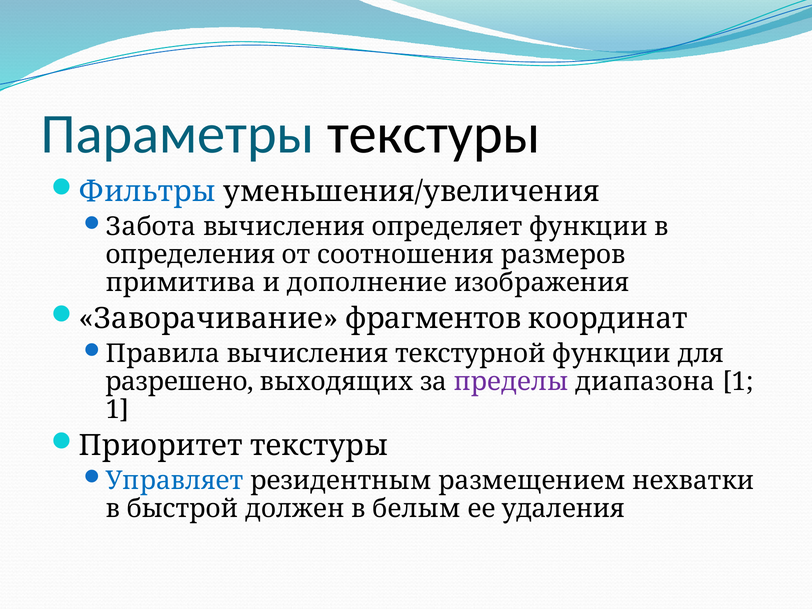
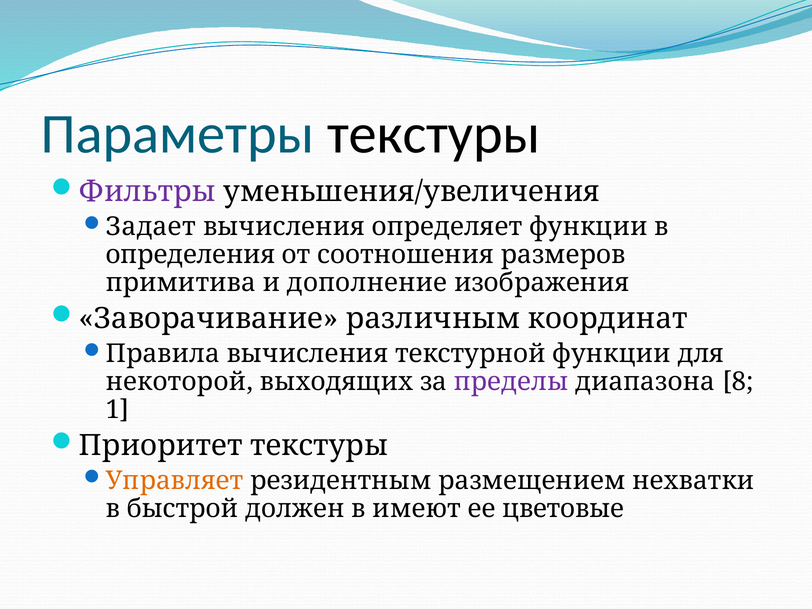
Фильтры colour: blue -> purple
Забота: Забота -> Задает
фрагментов: фрагментов -> различным
разрешено: разрешено -> некоторой
диапазона 1: 1 -> 8
Управляет colour: blue -> orange
белым: белым -> имеют
удаления: удаления -> цветовые
